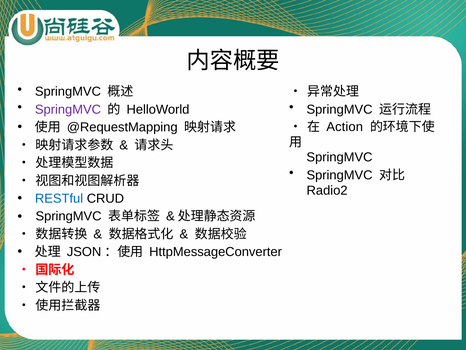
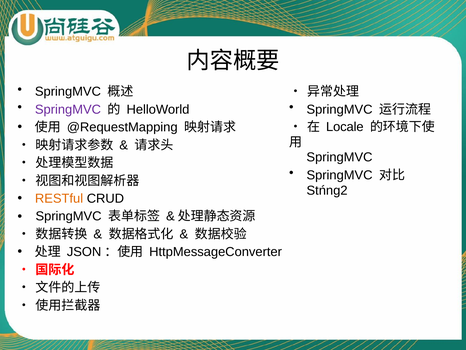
Action: Action -> Locale
Radio2: Radio2 -> Stńng2
RESTful colour: blue -> orange
